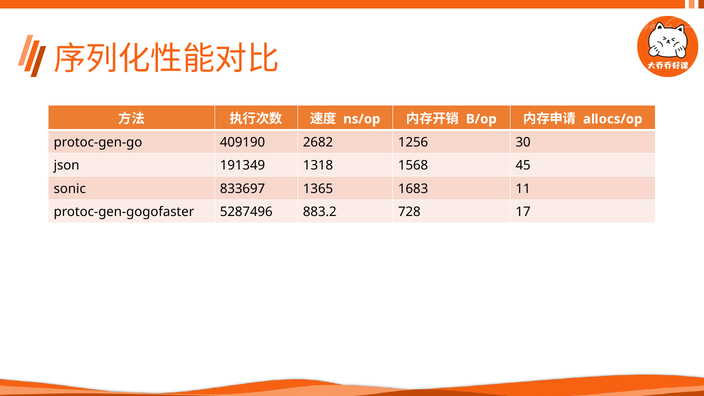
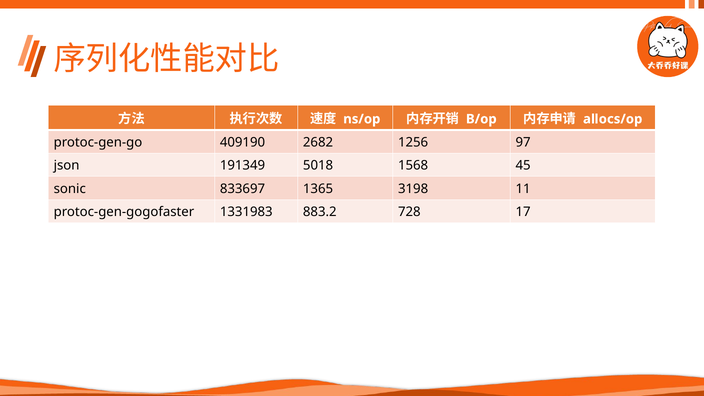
30: 30 -> 97
1318: 1318 -> 5018
1683: 1683 -> 3198
5287496: 5287496 -> 1331983
